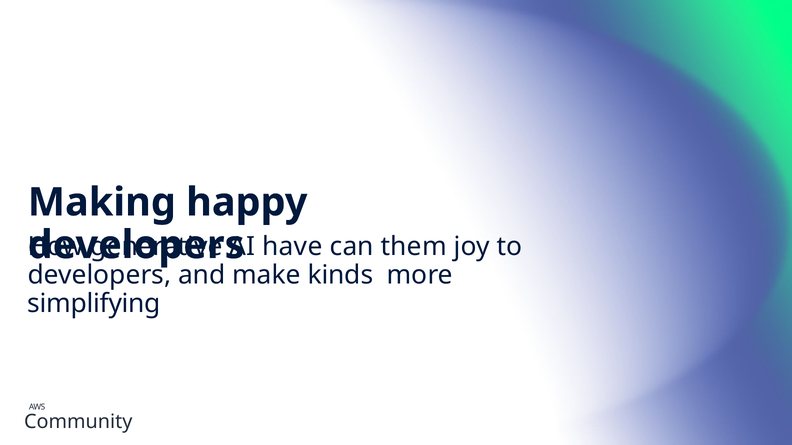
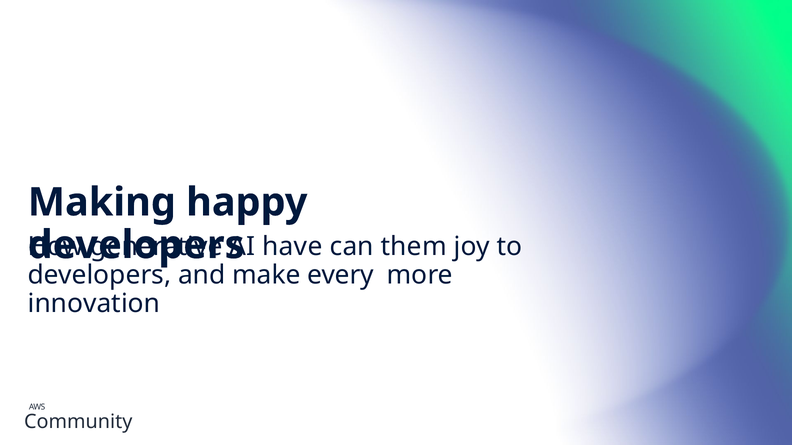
kinds: kinds -> every
simplifying: simplifying -> innovation
